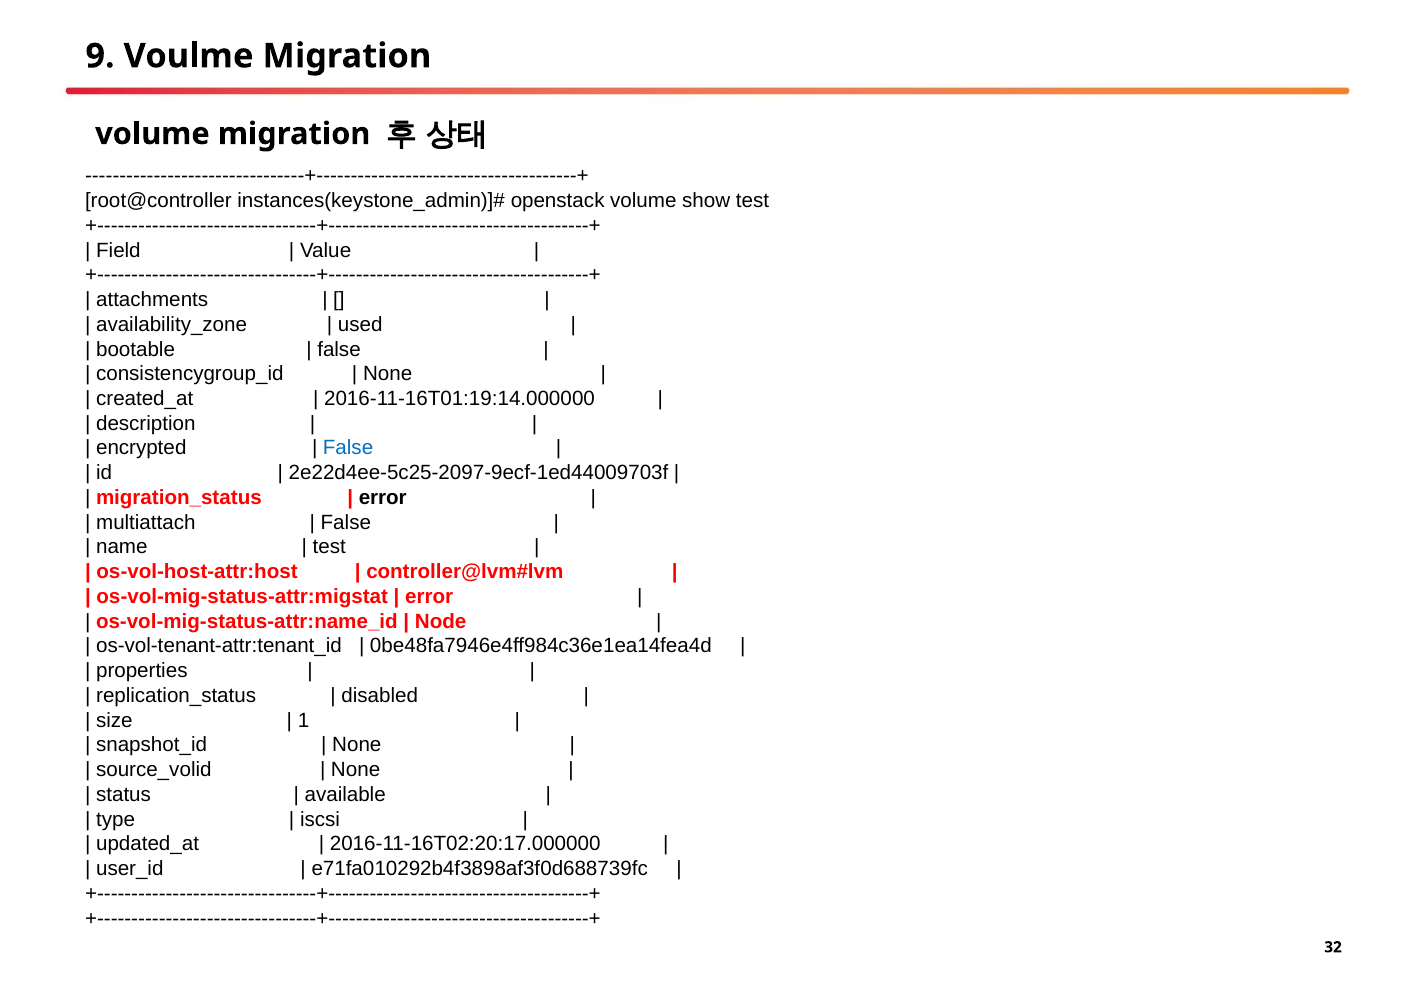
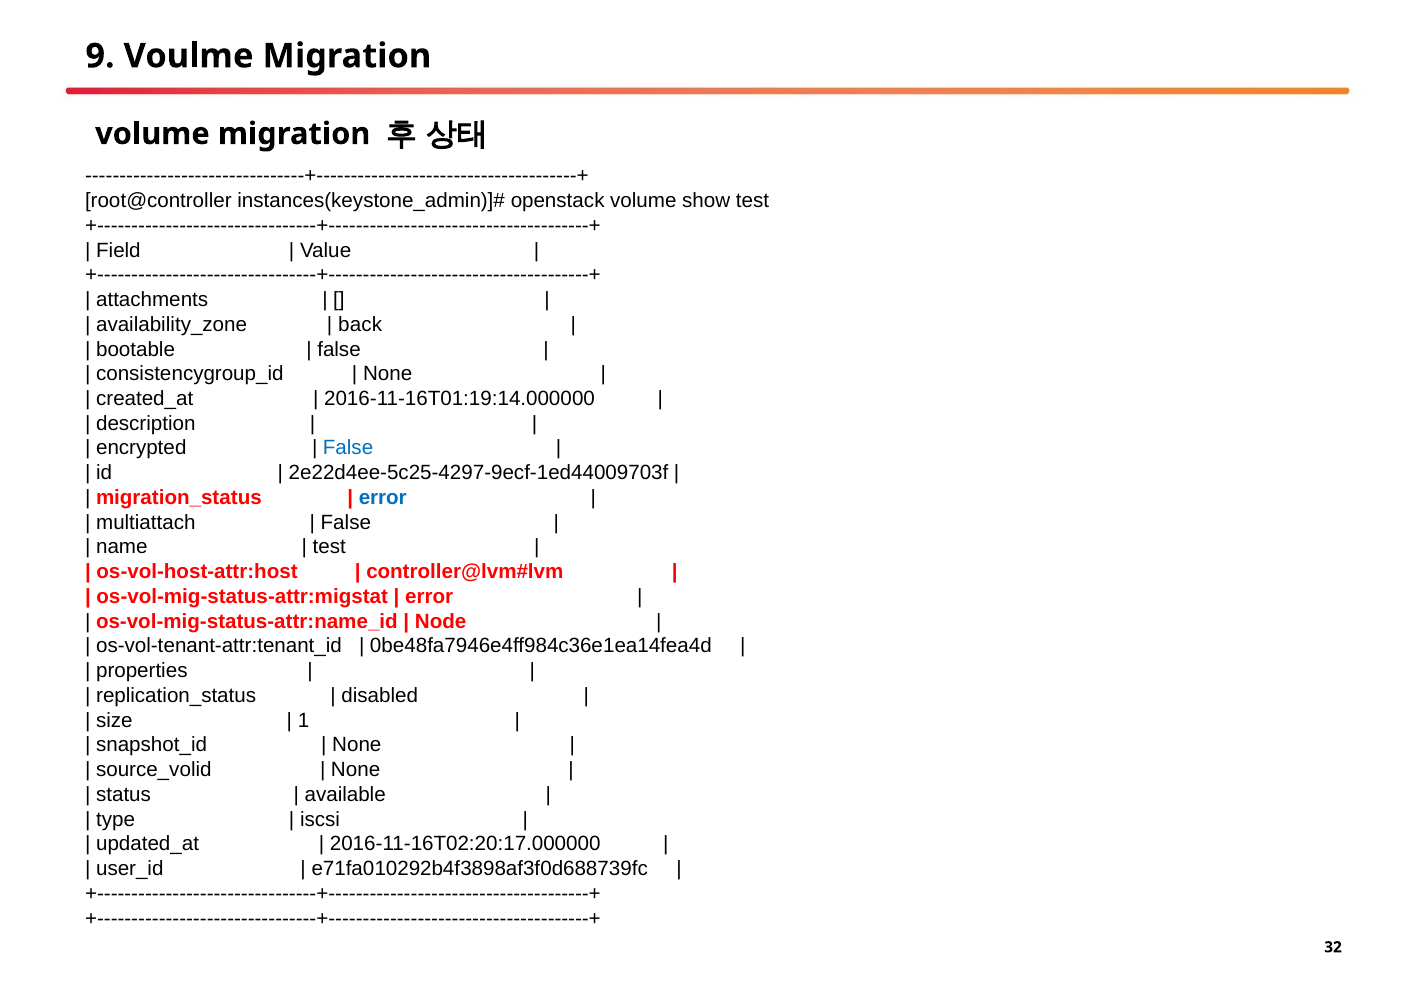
used: used -> back
2e22d4ee-5c25-2097-9ecf-1ed44009703f: 2e22d4ee-5c25-2097-9ecf-1ed44009703f -> 2e22d4ee-5c25-4297-9ecf-1ed44009703f
error at (383, 497) colour: black -> blue
